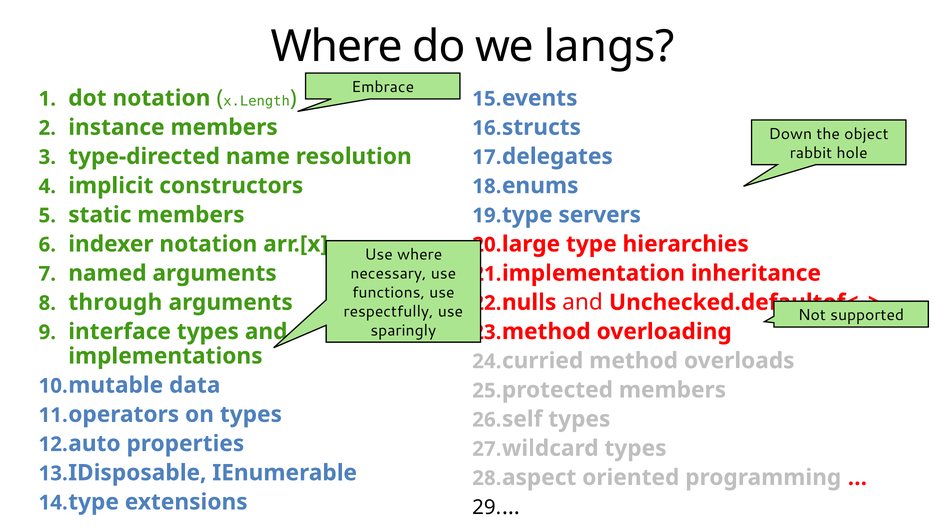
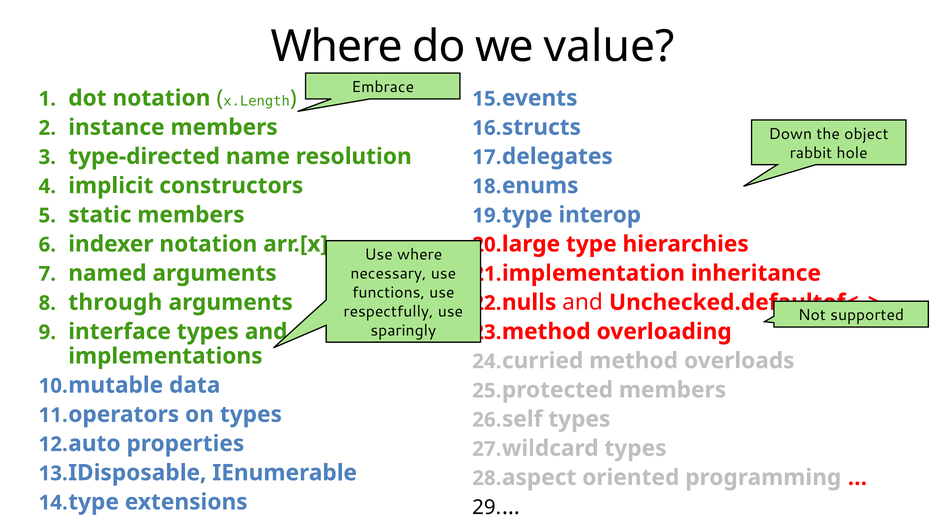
langs: langs -> value
servers: servers -> interop
